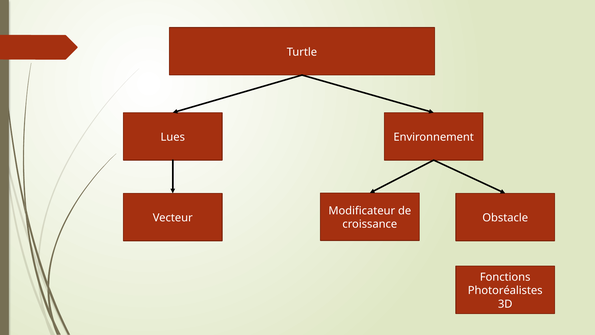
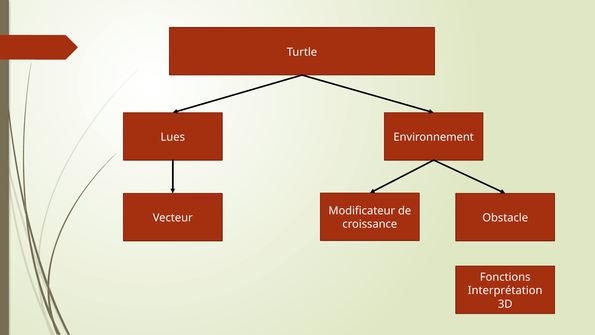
Photoréalistes: Photoréalistes -> Interprétation
